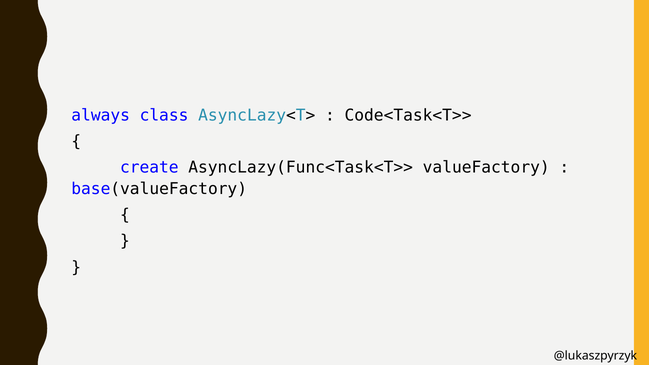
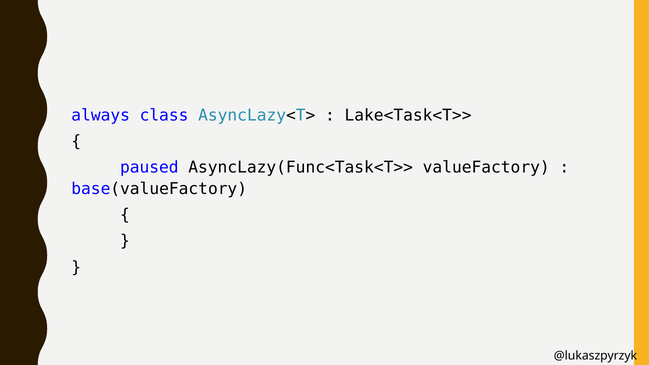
Code<Task<T>>: Code<Task<T>> -> Lake<Task<T>>
create: create -> paused
